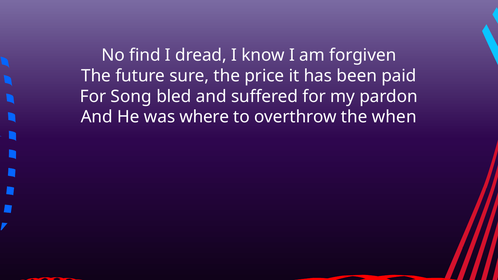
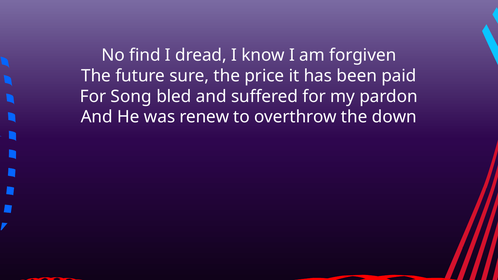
where: where -> renew
when: when -> down
